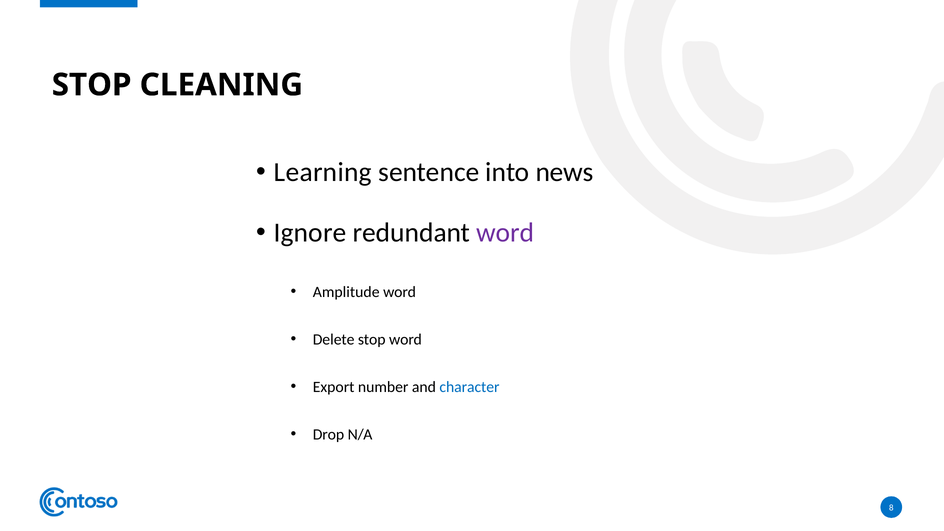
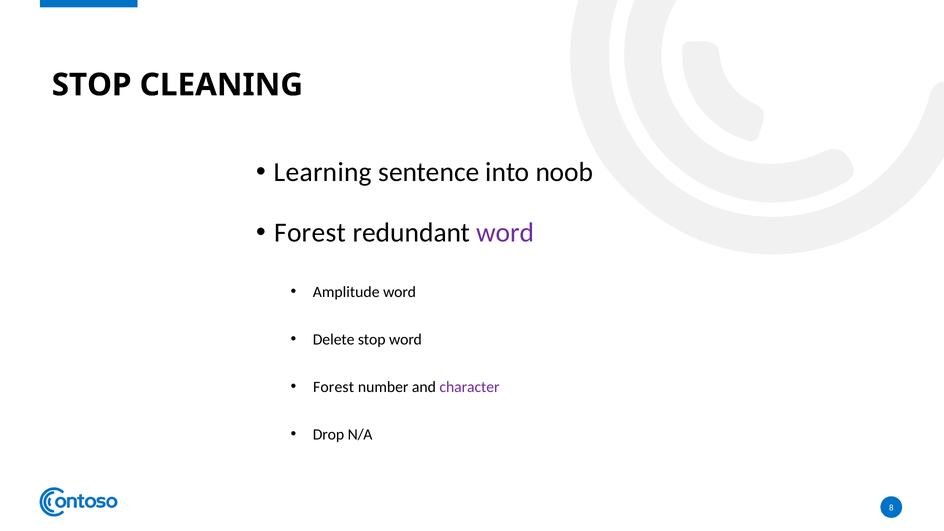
news: news -> noob
Ignore at (310, 233): Ignore -> Forest
Export at (334, 387): Export -> Forest
character colour: blue -> purple
